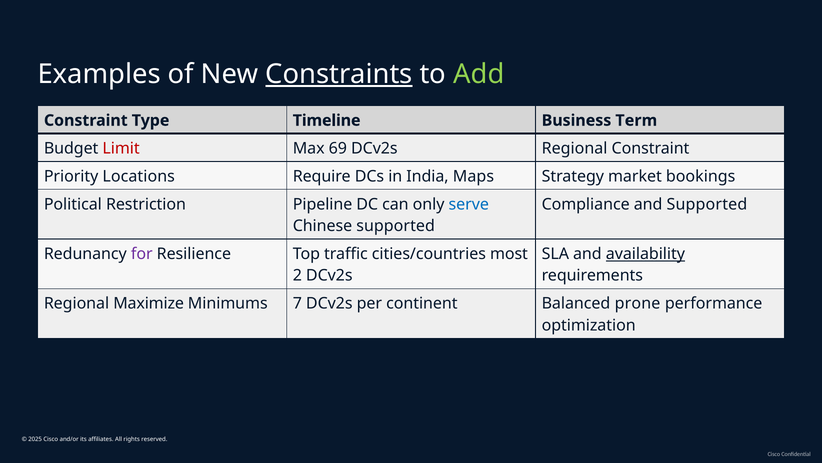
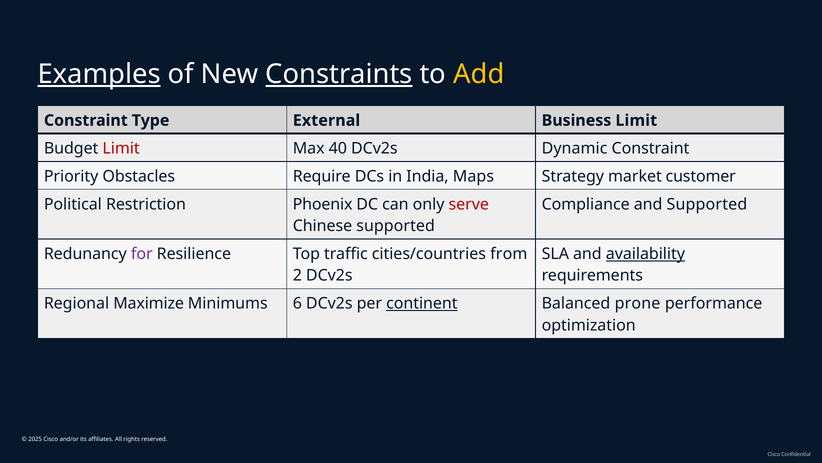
Examples underline: none -> present
Add colour: light green -> yellow
Timeline: Timeline -> External
Business Term: Term -> Limit
69: 69 -> 40
DCv2s Regional: Regional -> Dynamic
Locations: Locations -> Obstacles
bookings: bookings -> customer
Pipeline: Pipeline -> Phoenix
serve colour: blue -> red
most: most -> from
7: 7 -> 6
continent underline: none -> present
